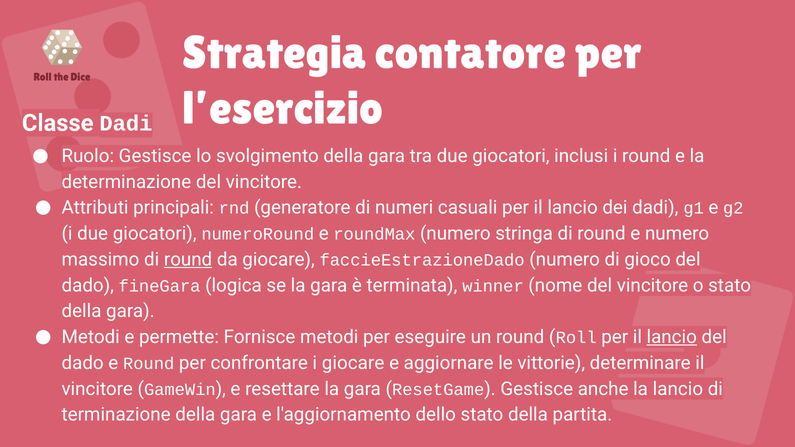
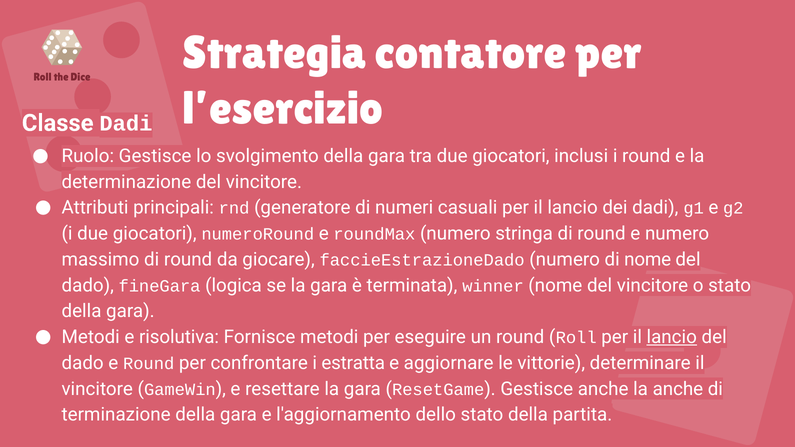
round at (188, 260) underline: present -> none
di gioco: gioco -> nome
permette: permette -> risolutiva
i giocare: giocare -> estratta
la lancio: lancio -> anche
